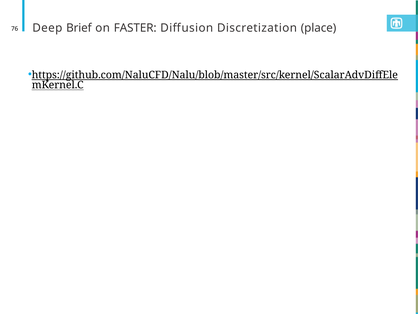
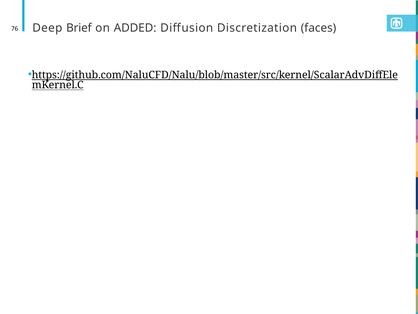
FASTER: FASTER -> ADDED
place: place -> faces
